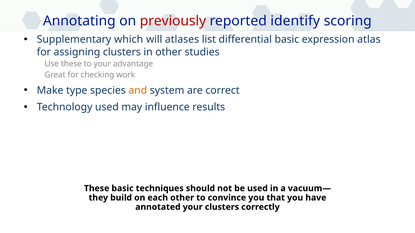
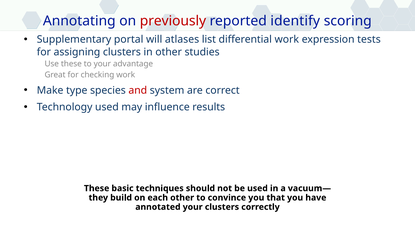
which: which -> portal
differential basic: basic -> work
atlas: atlas -> tests
and colour: orange -> red
